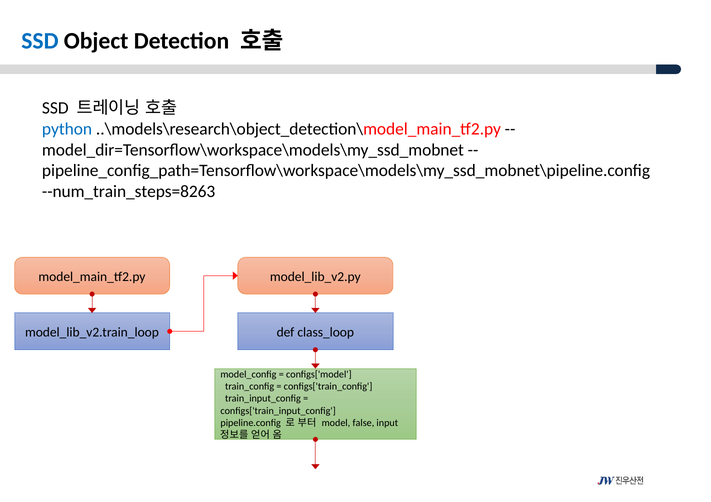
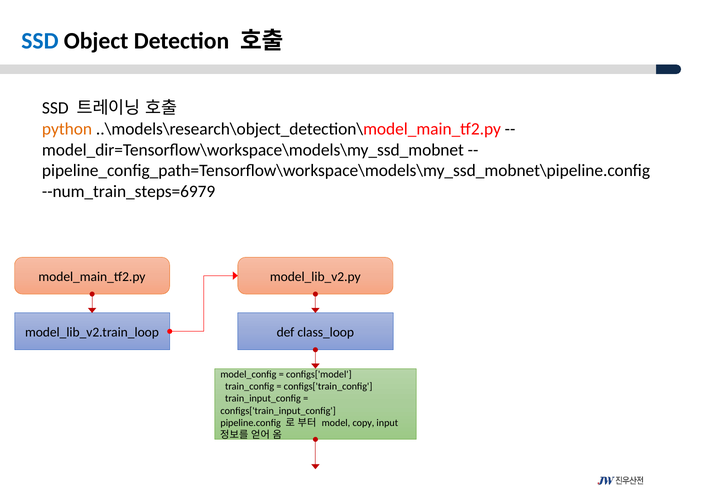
python colour: blue -> orange
--num_train_steps=8263: --num_train_steps=8263 -> --num_train_steps=6979
false: false -> copy
